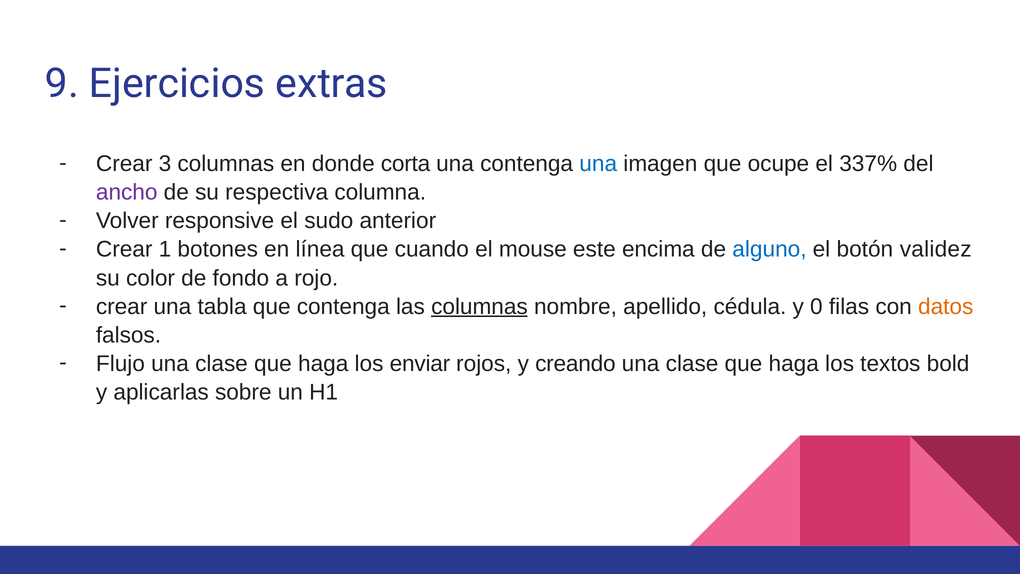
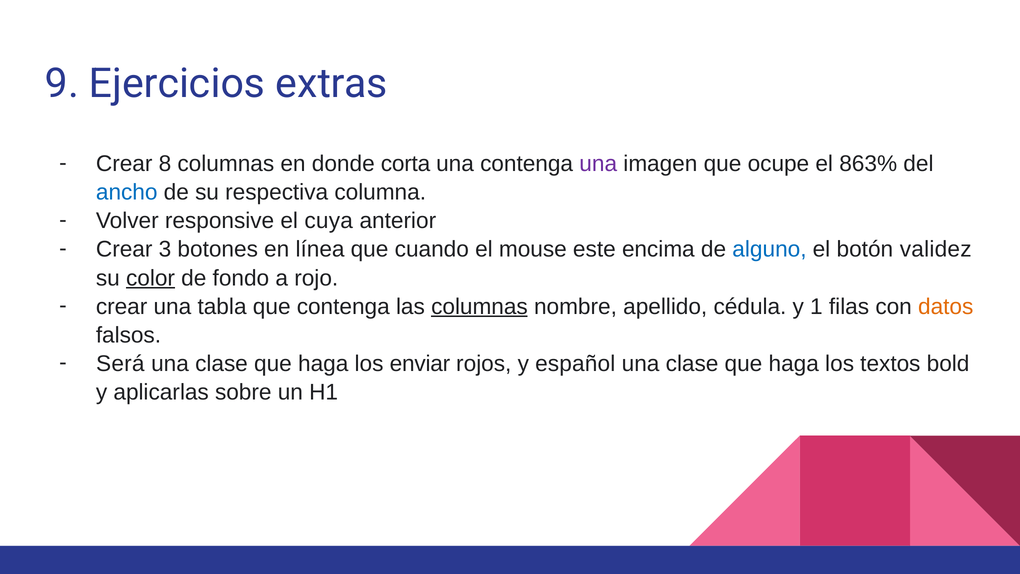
3: 3 -> 8
una at (598, 164) colour: blue -> purple
337%: 337% -> 863%
ancho colour: purple -> blue
sudo: sudo -> cuya
1: 1 -> 3
color underline: none -> present
0: 0 -> 1
Flujo: Flujo -> Será
creando: creando -> español
